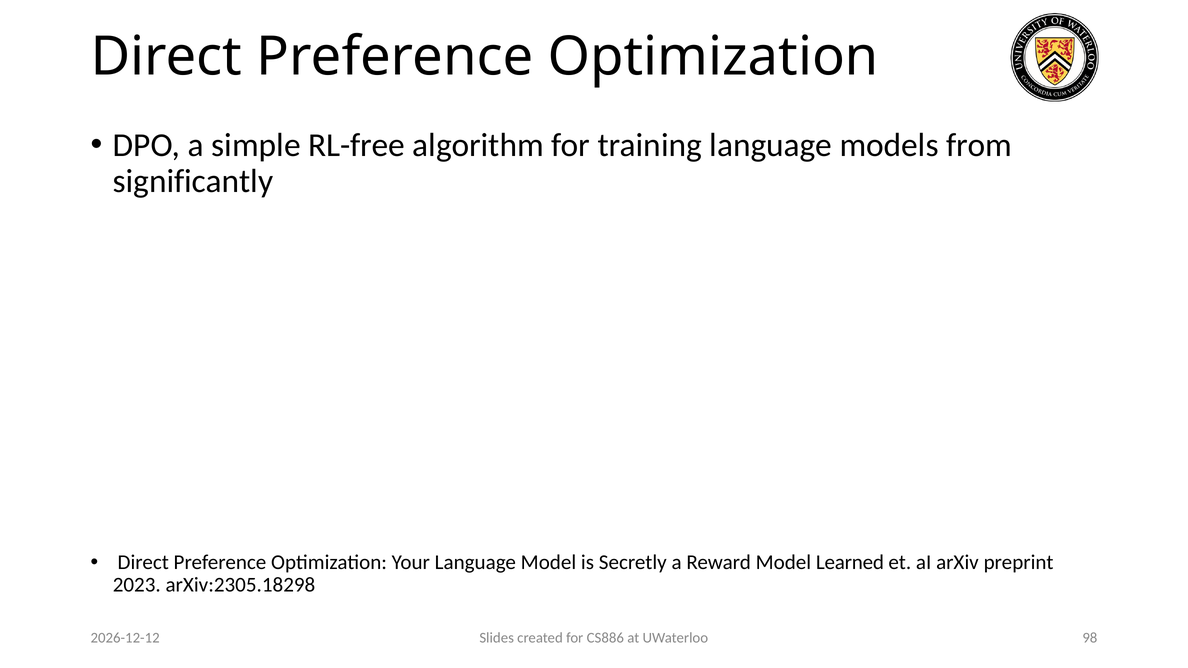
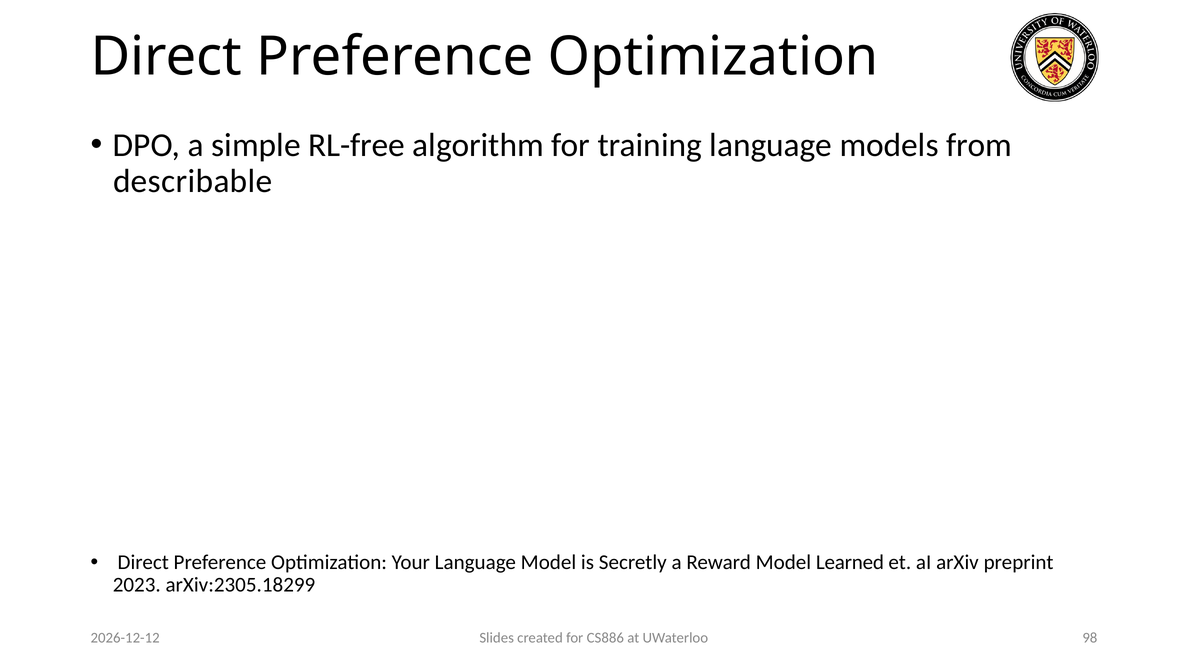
significantly: significantly -> describable
arXiv:2305.18298: arXiv:2305.18298 -> arXiv:2305.18299
